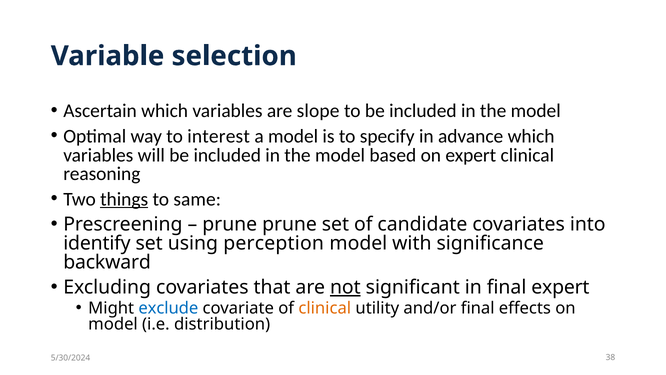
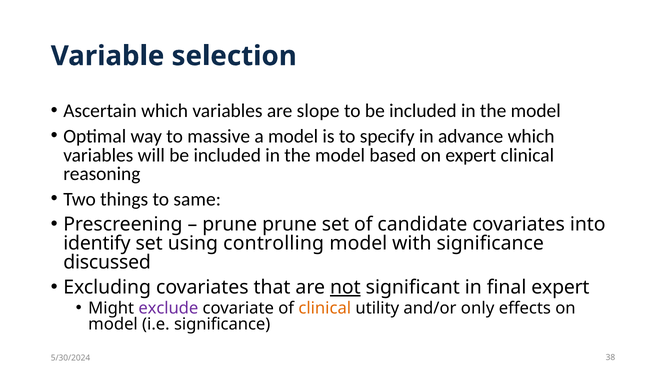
interest: interest -> massive
things underline: present -> none
perception: perception -> controlling
backward: backward -> discussed
exclude colour: blue -> purple
and/or final: final -> only
i.e distribution: distribution -> significance
